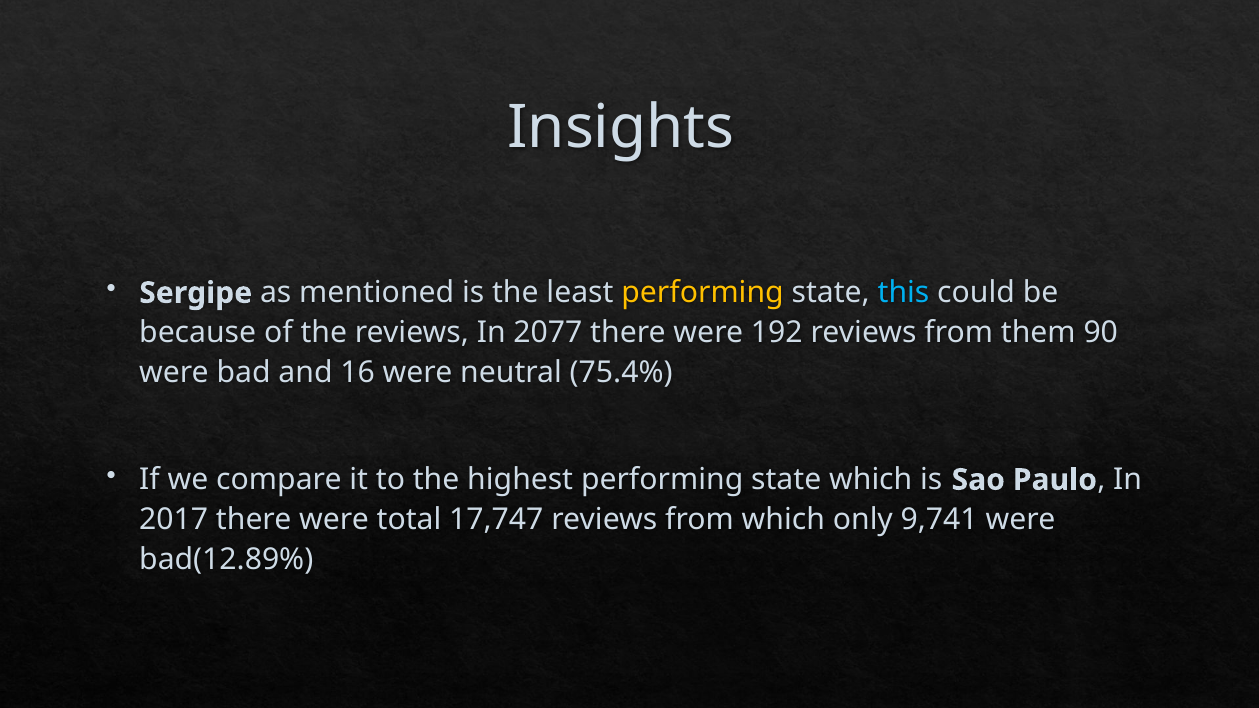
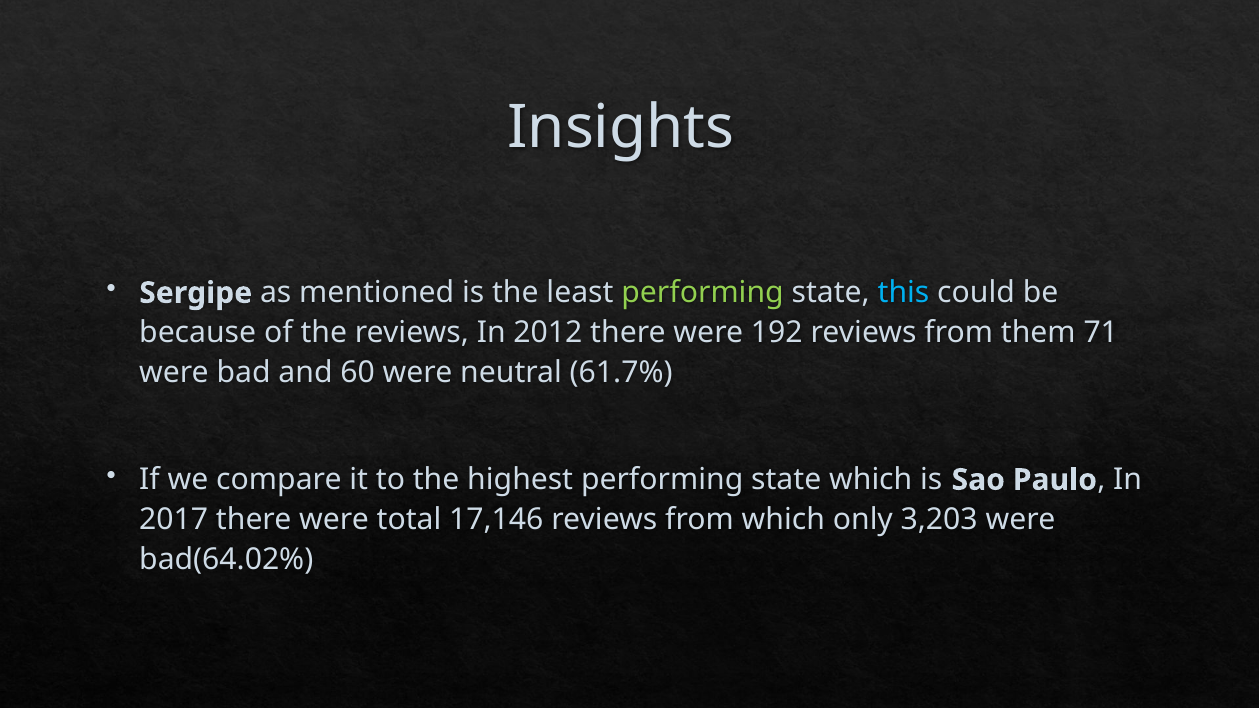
performing at (703, 293) colour: yellow -> light green
2077: 2077 -> 2012
90: 90 -> 71
16: 16 -> 60
75.4%: 75.4% -> 61.7%
17,747: 17,747 -> 17,146
9,741: 9,741 -> 3,203
bad(12.89%: bad(12.89% -> bad(64.02%
